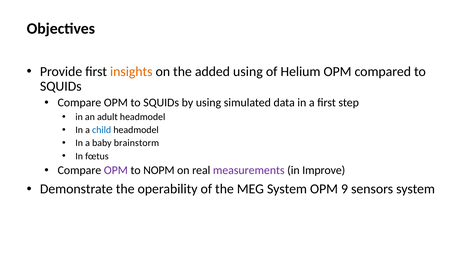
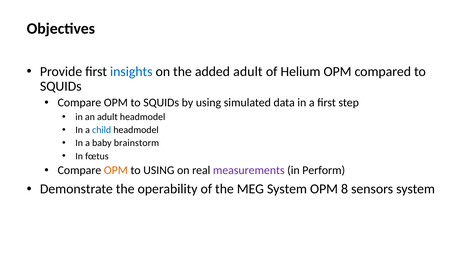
insights colour: orange -> blue
added using: using -> adult
OPM at (116, 170) colour: purple -> orange
to NOPM: NOPM -> USING
Improve: Improve -> Perform
9: 9 -> 8
